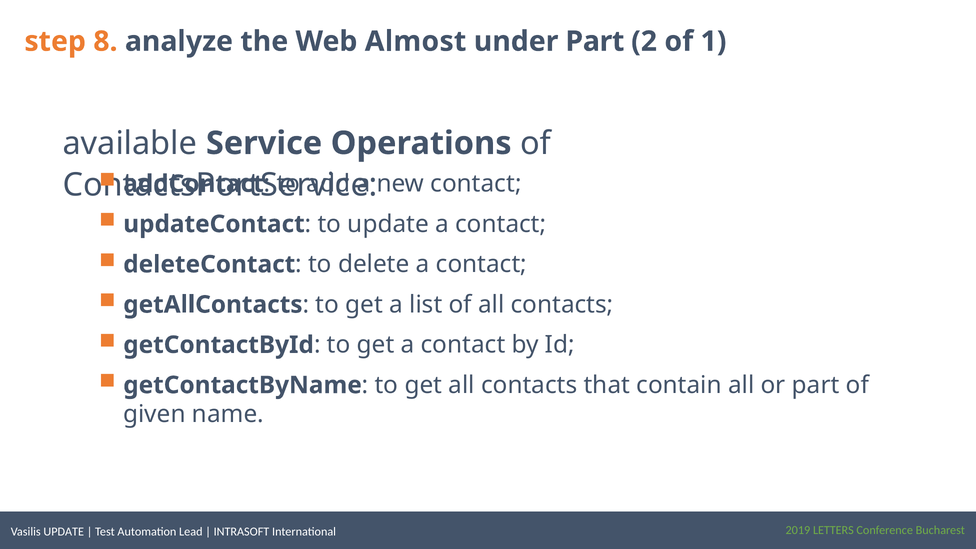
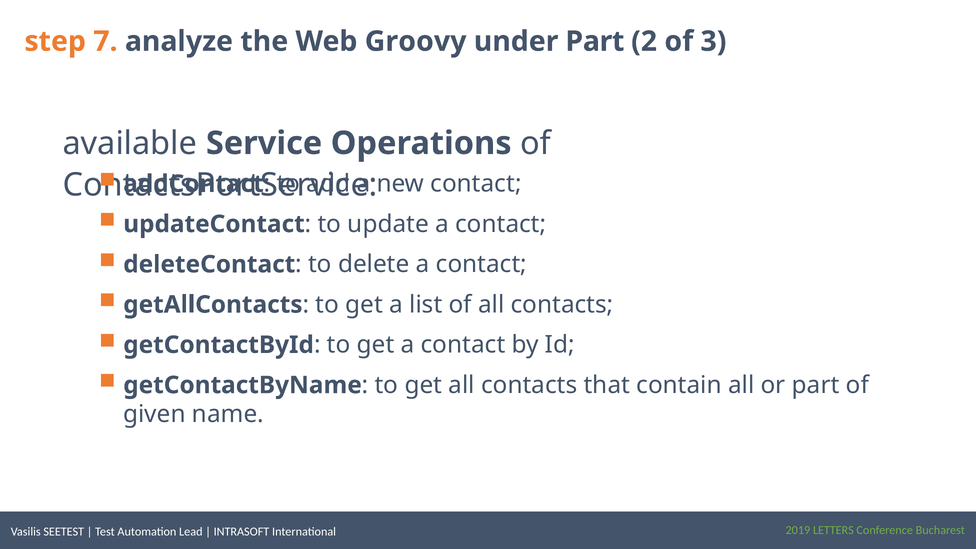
8: 8 -> 7
Almost: Almost -> Groovy
1: 1 -> 3
Vasilis UPDATE: UPDATE -> SEETEST
